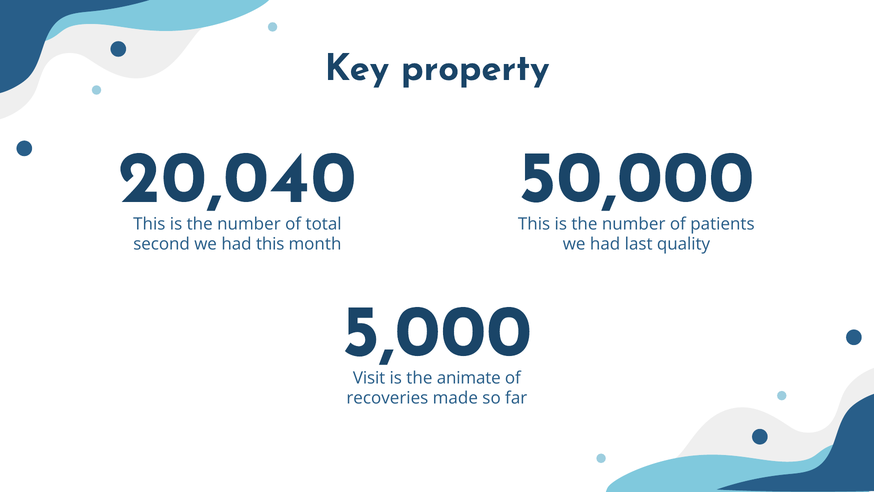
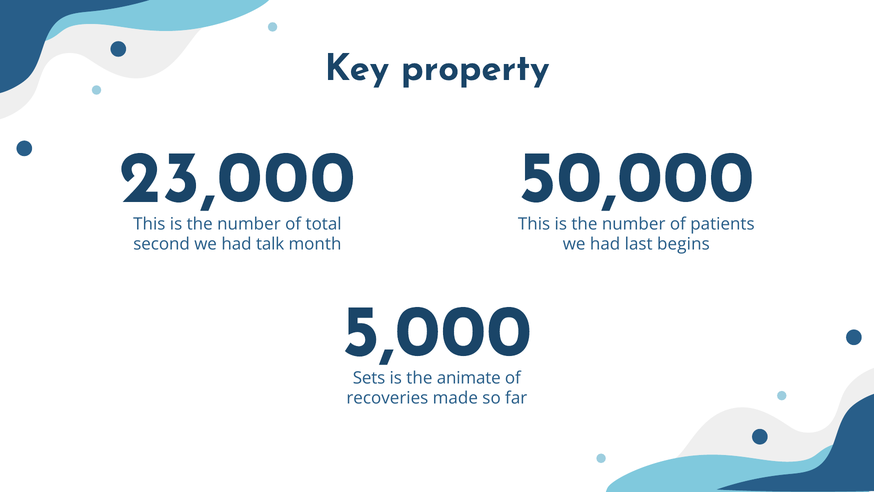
20,040: 20,040 -> 23,000
had this: this -> talk
quality: quality -> begins
Visit: Visit -> Sets
